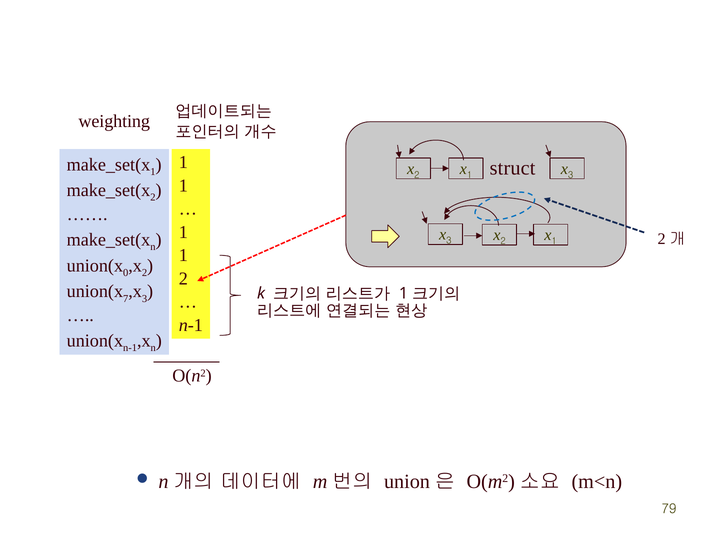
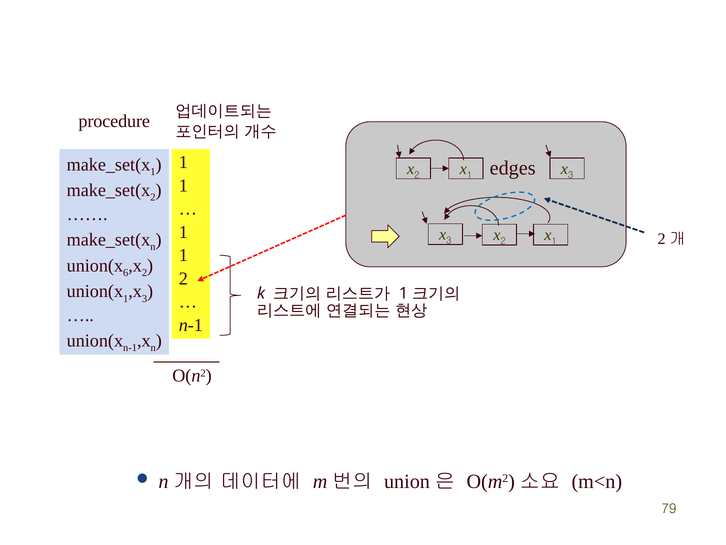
weighting: weighting -> procedure
struct: struct -> edges
0: 0 -> 6
7 at (126, 298): 7 -> 1
